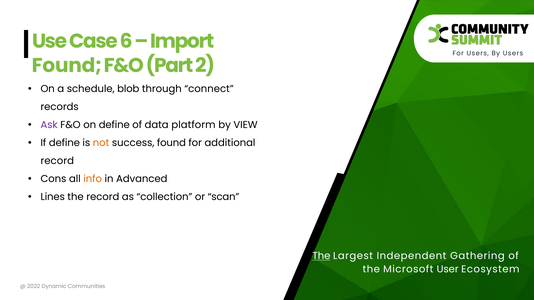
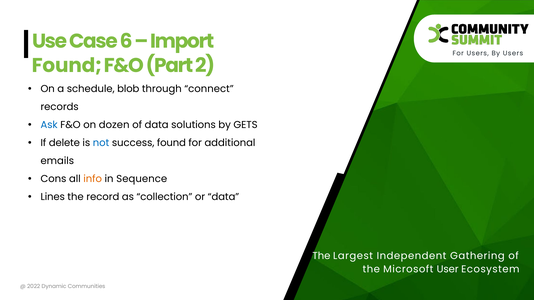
Ask colour: purple -> blue
on define: define -> dozen
platform: platform -> solutions
VIEW: VIEW -> GETS
If define: define -> delete
not colour: orange -> blue
record at (57, 161): record -> emails
Advanced: Advanced -> Sequence
or scan: scan -> data
The at (321, 256) underline: present -> none
